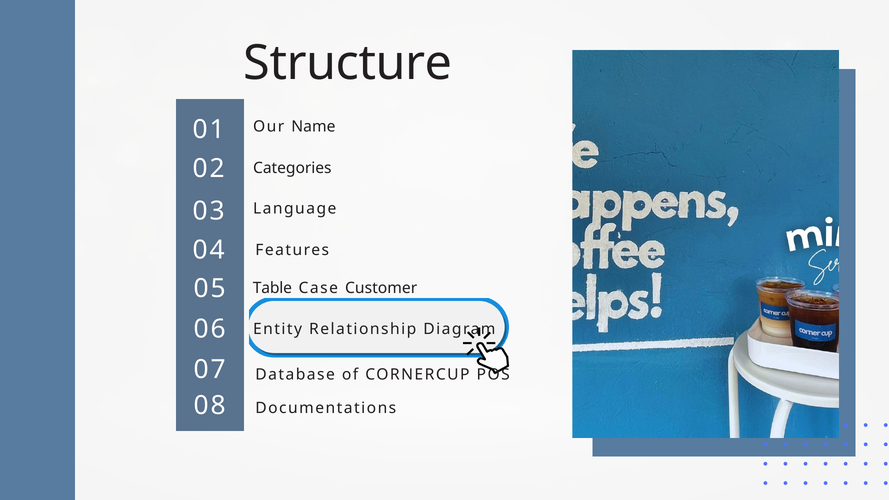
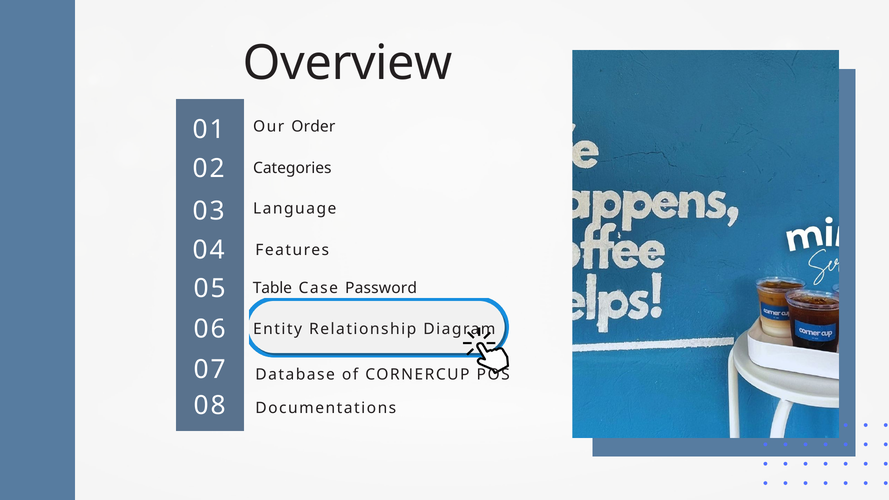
Structure: Structure -> Overview
Name: Name -> Order
Customer: Customer -> Password
